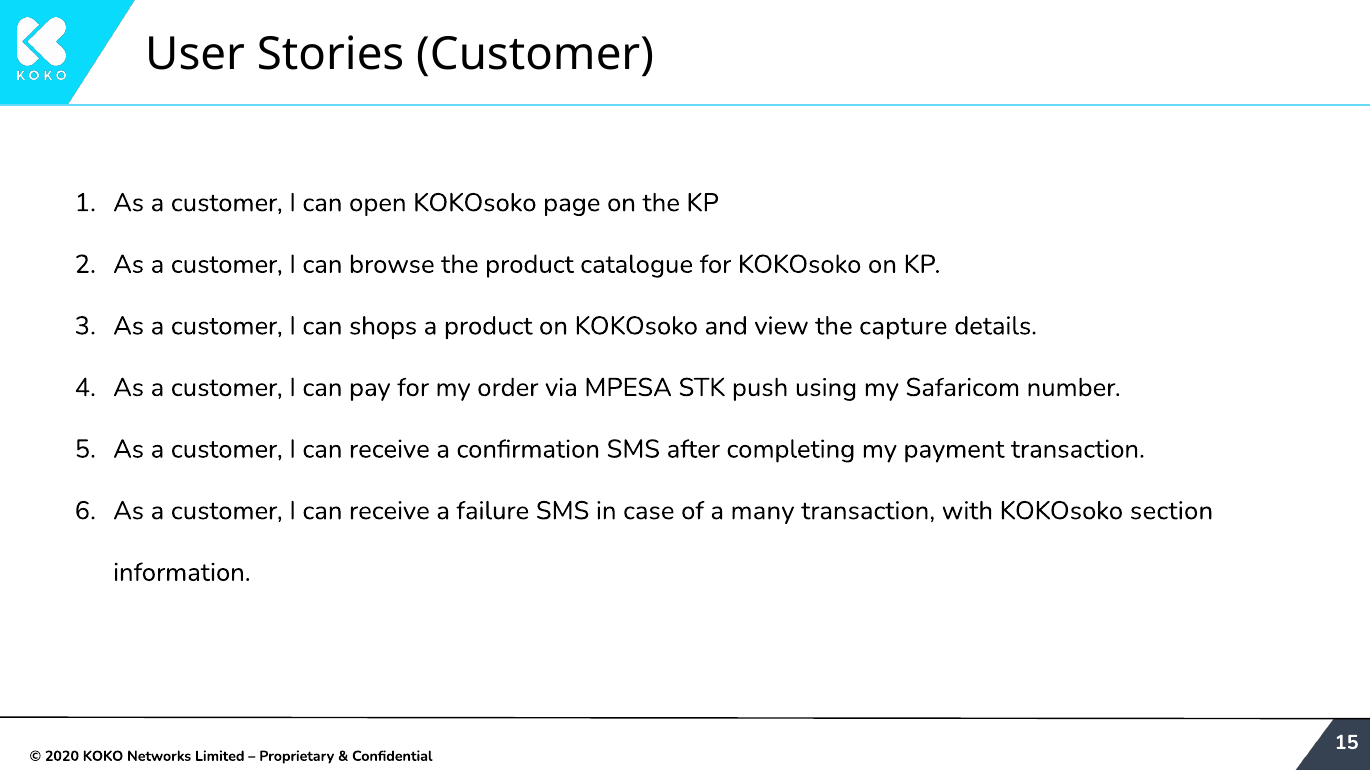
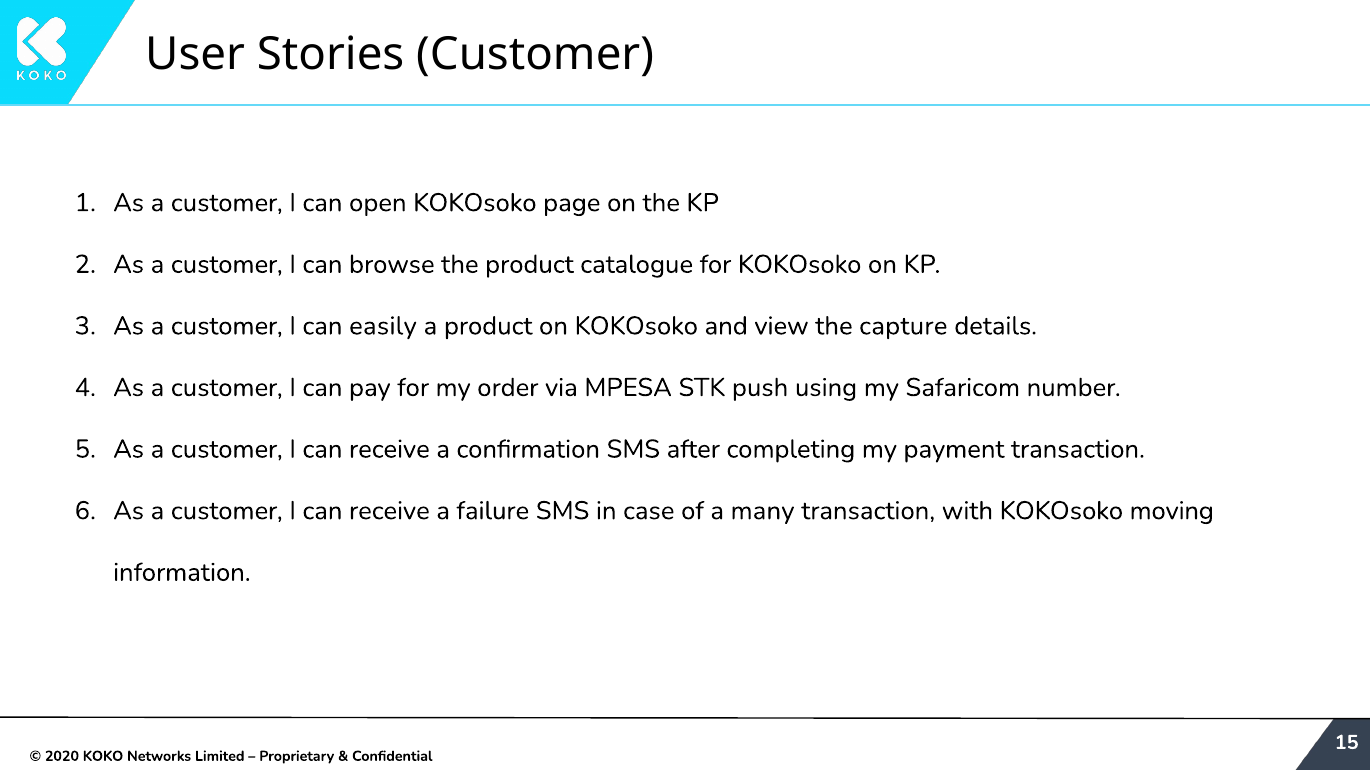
shops: shops -> easily
section: section -> moving
